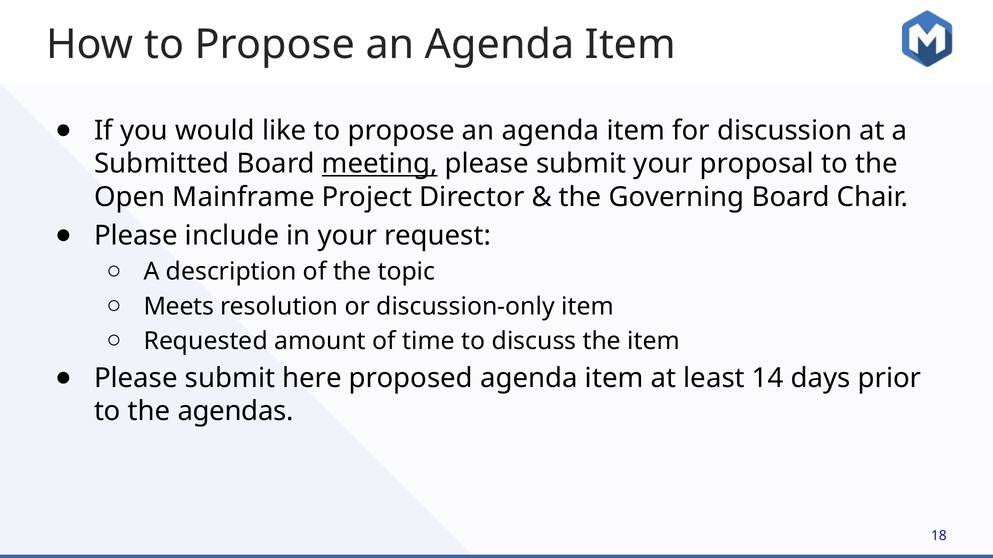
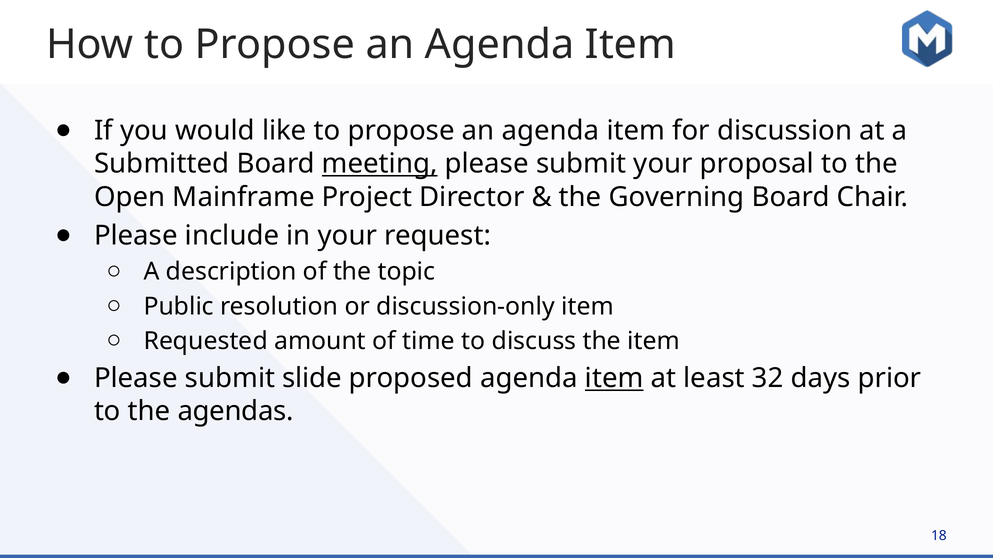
Meets: Meets -> Public
here: here -> slide
item at (614, 379) underline: none -> present
14: 14 -> 32
